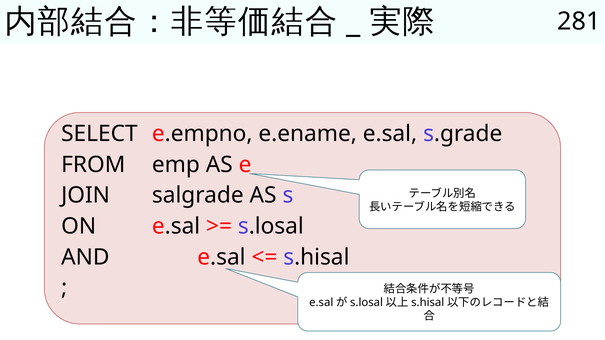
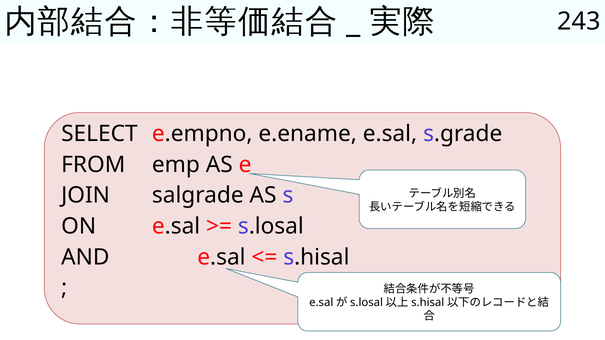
281: 281 -> 243
